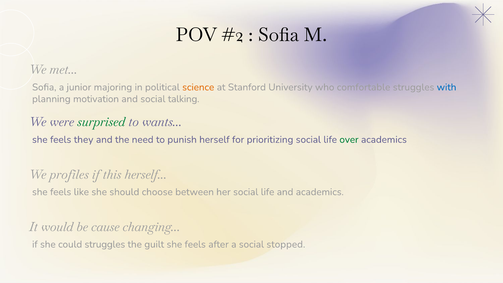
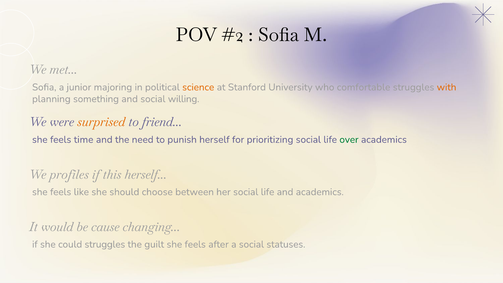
with colour: blue -> orange
motivation: motivation -> something
talking: talking -> willing
surprised colour: green -> orange
wants: wants -> friend
they: they -> time
stopped: stopped -> statuses
